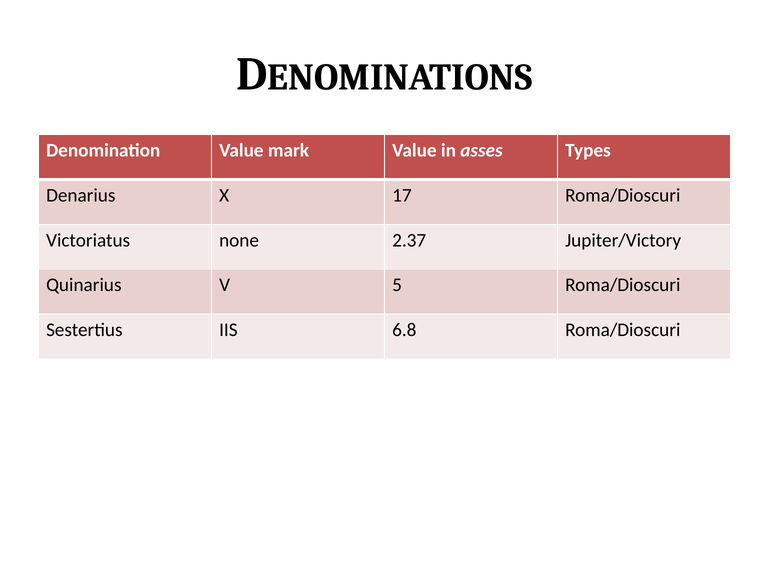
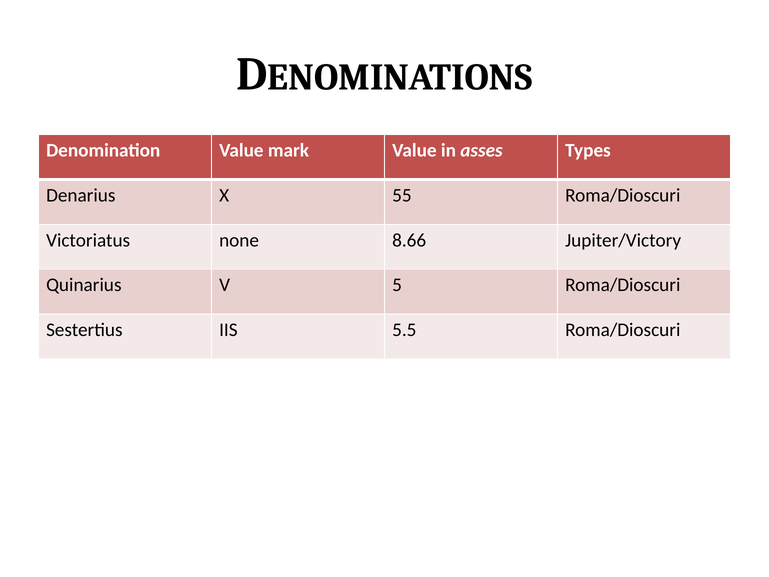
17: 17 -> 55
2.37: 2.37 -> 8.66
6.8: 6.8 -> 5.5
